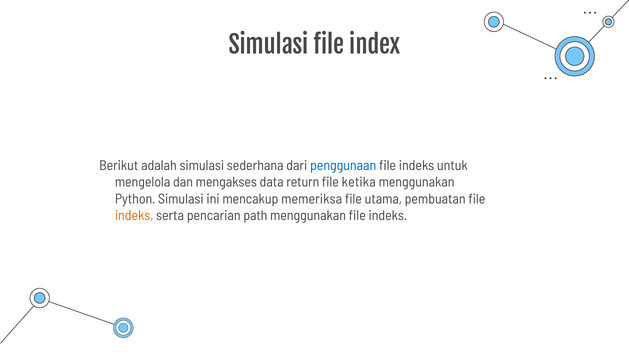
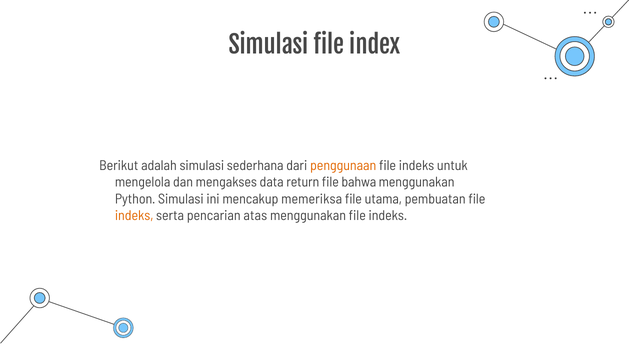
penggunaan colour: blue -> orange
ketika: ketika -> bahwa
path: path -> atas
